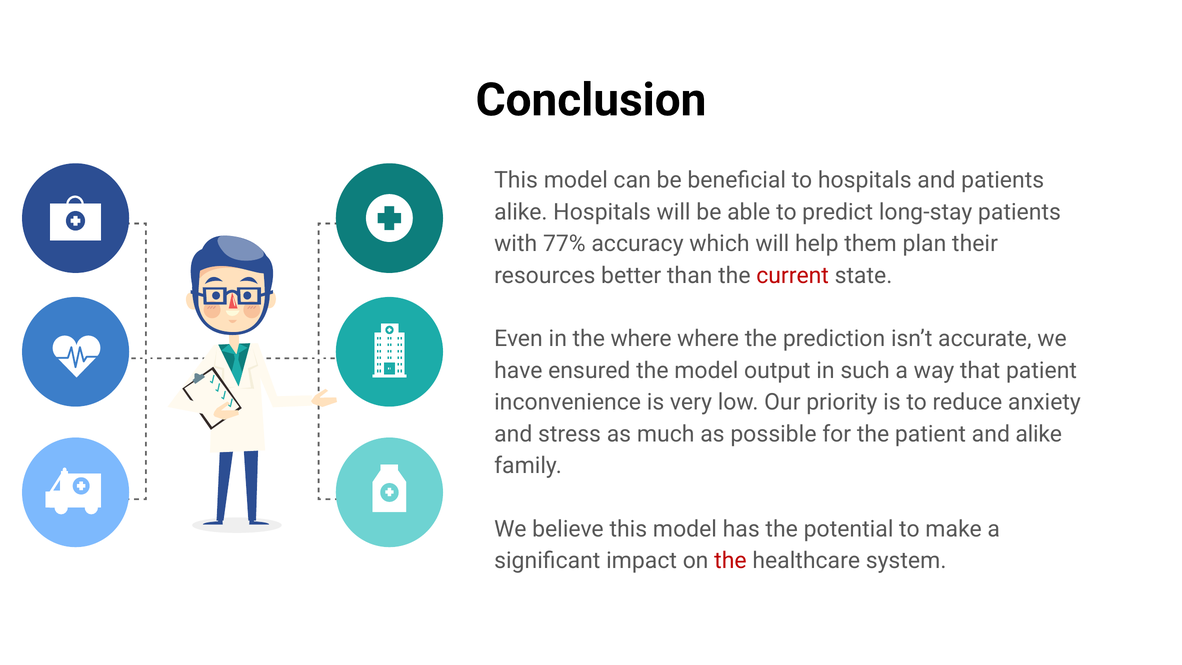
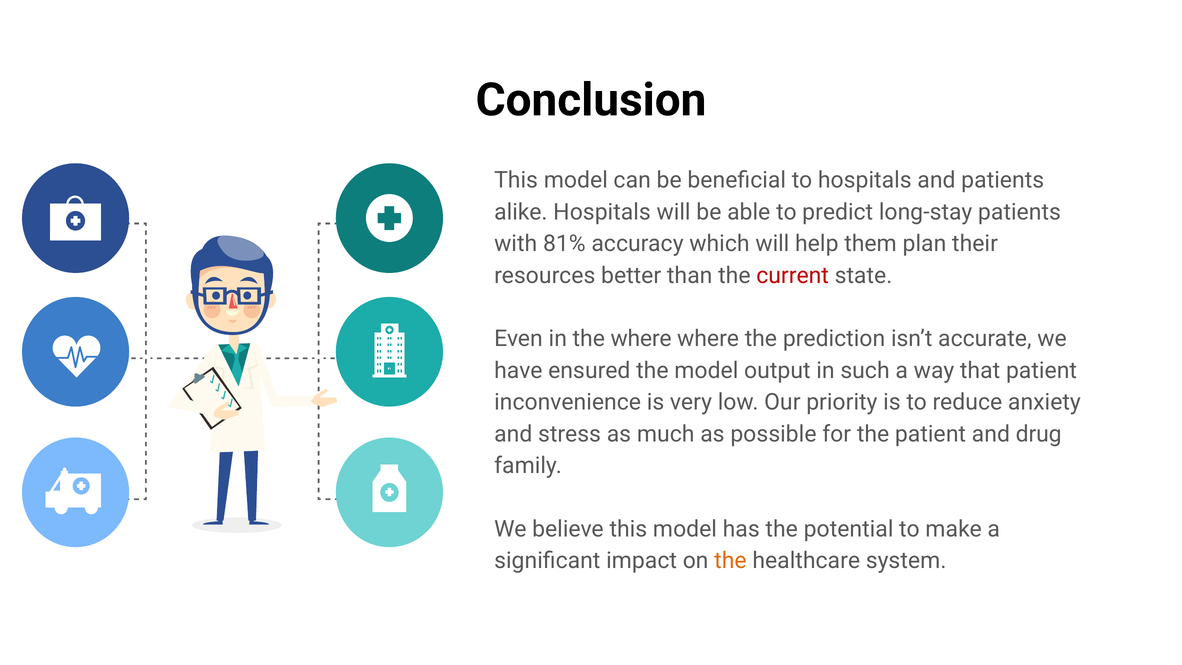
77%: 77% -> 81%
and alike: alike -> drug
the at (730, 561) colour: red -> orange
